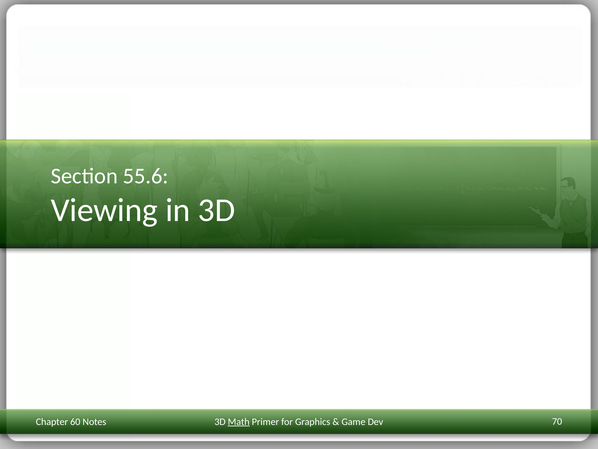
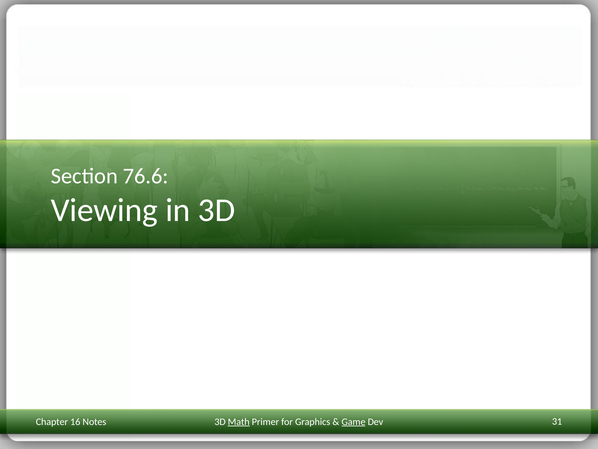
55.6: 55.6 -> 76.6
60: 60 -> 16
Game underline: none -> present
70: 70 -> 31
